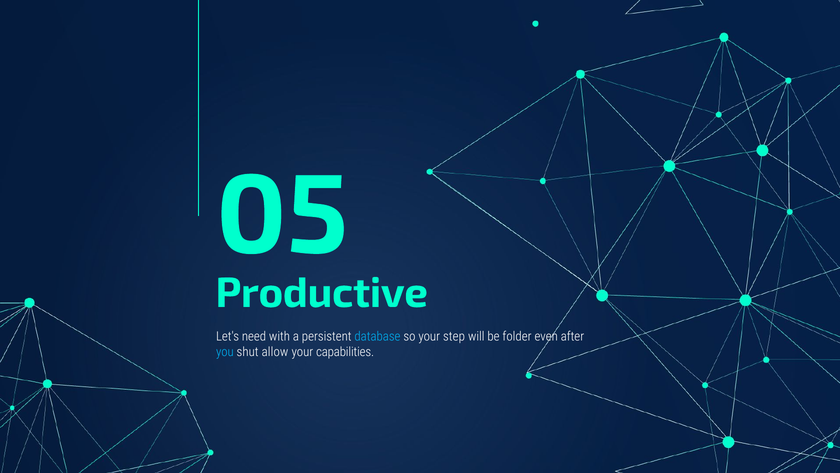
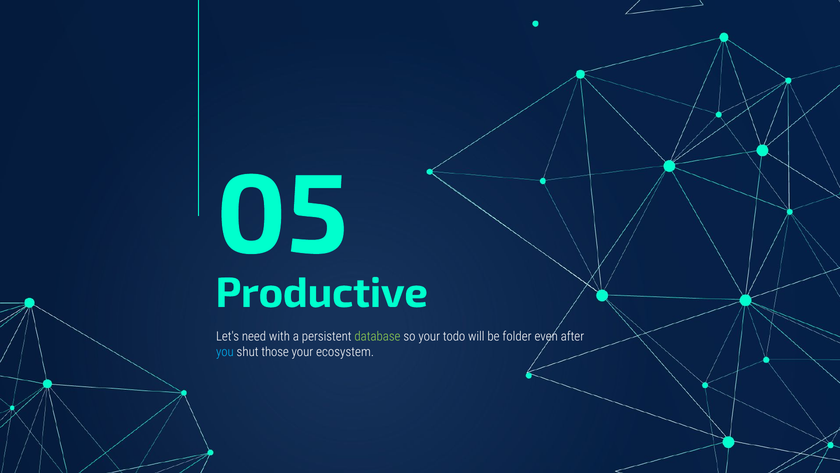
database colour: light blue -> light green
step: step -> todo
allow: allow -> those
capabilities: capabilities -> ecosystem
